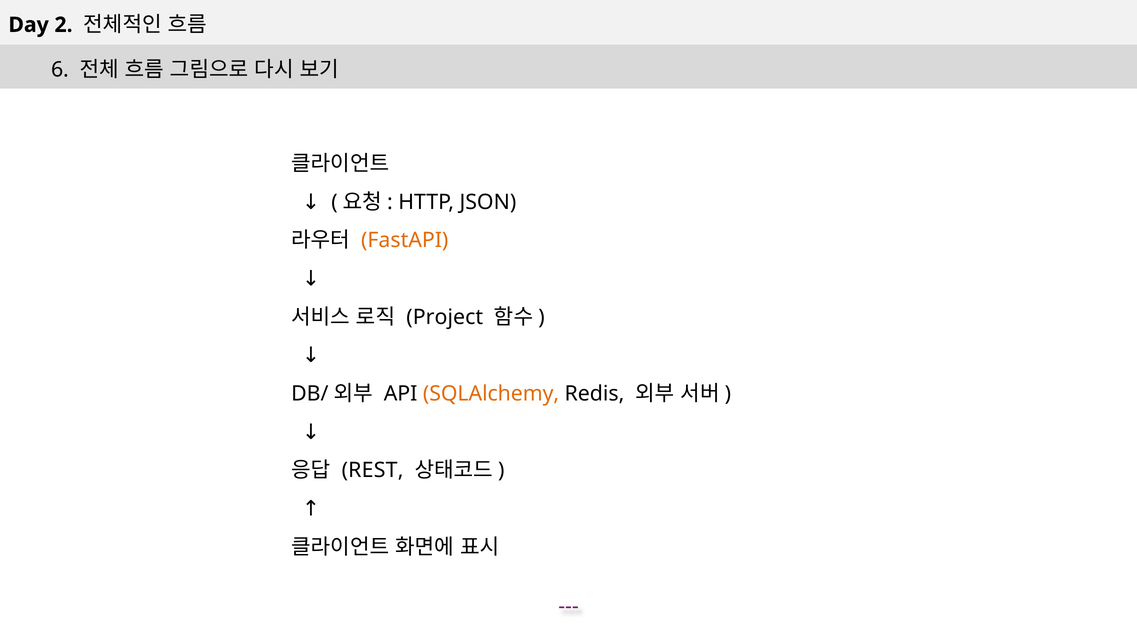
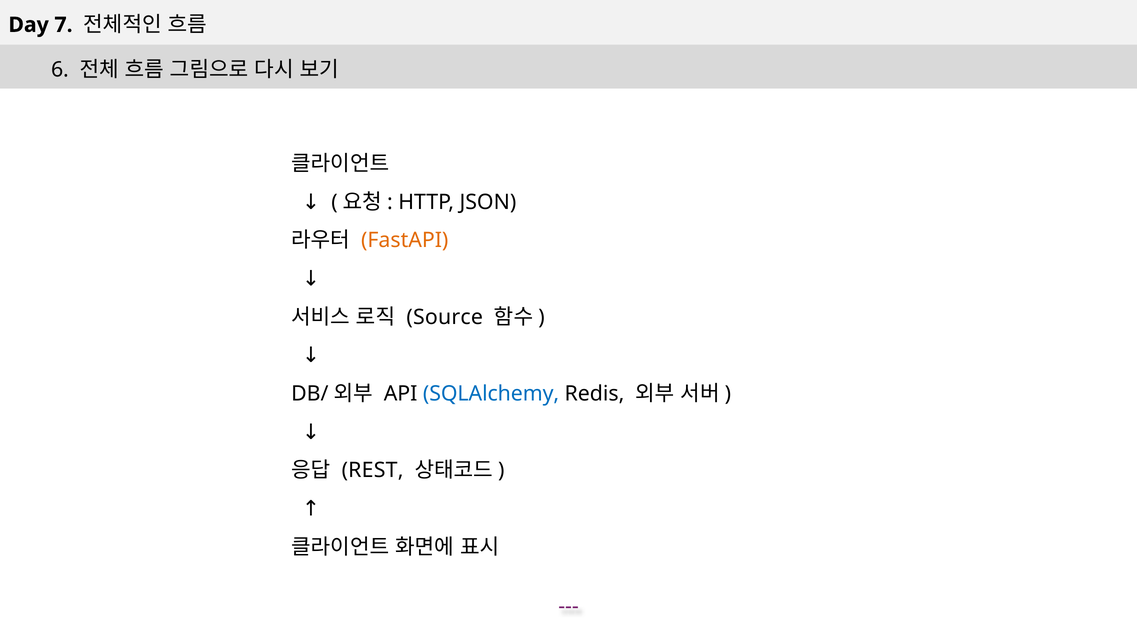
2: 2 -> 7
Project: Project -> Source
SQLAlchemy colour: orange -> blue
